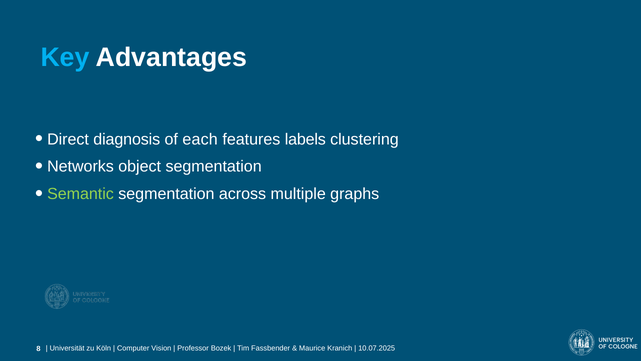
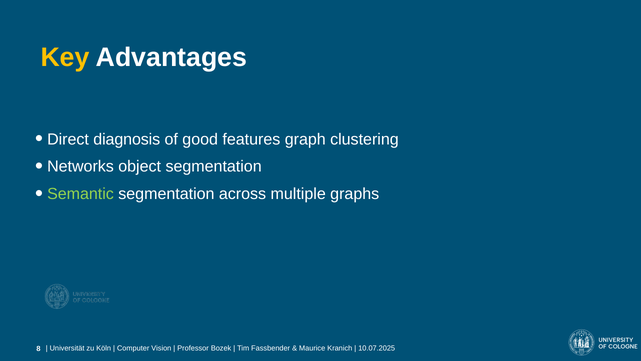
Key colour: light blue -> yellow
each: each -> good
labels: labels -> graph
